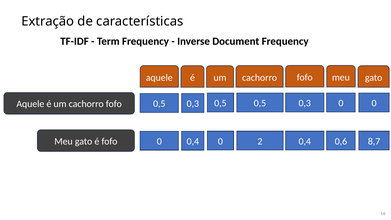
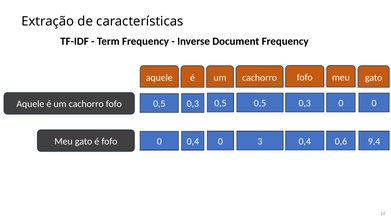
2: 2 -> 3
8,7: 8,7 -> 9,4
